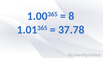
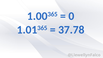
8: 8 -> 0
